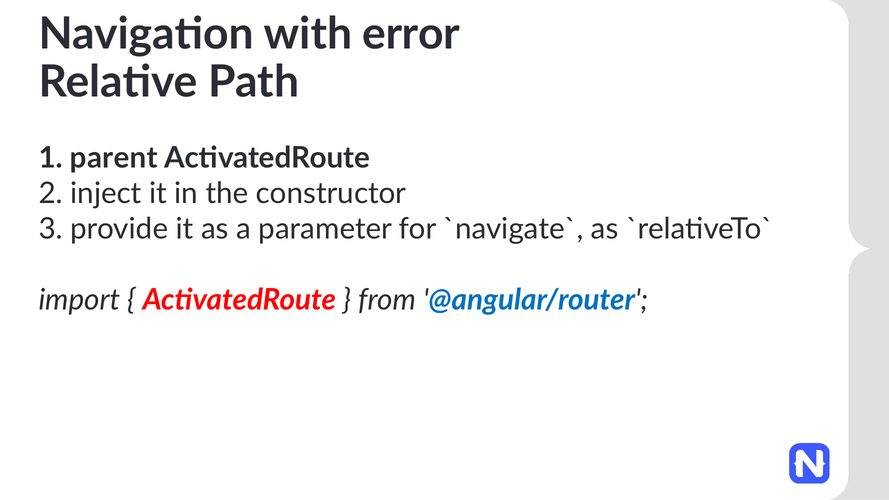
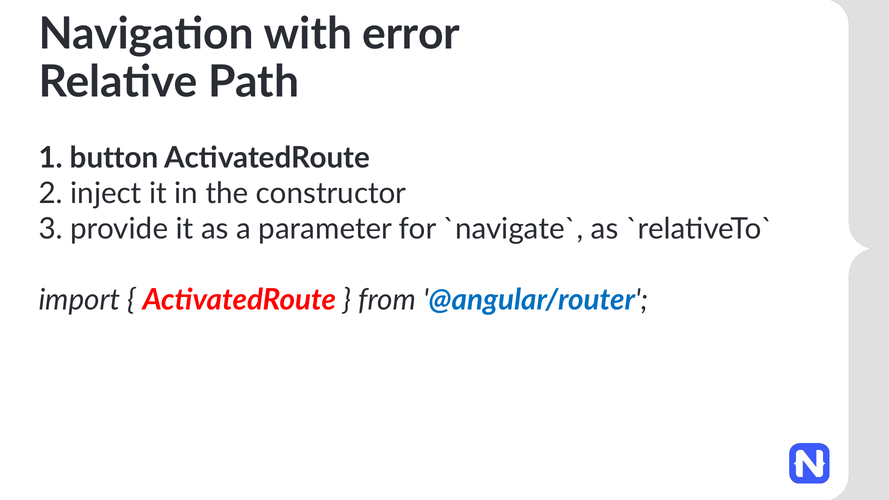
parent: parent -> button
